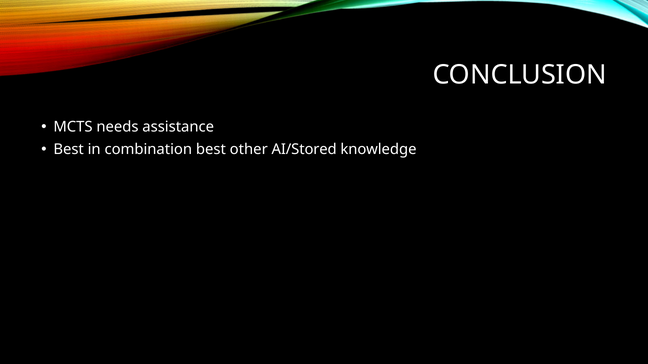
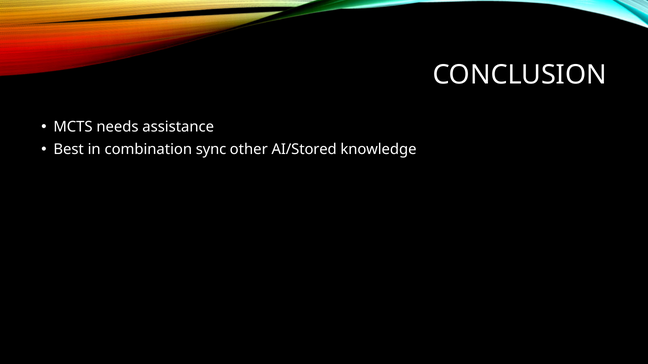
combination best: best -> sync
